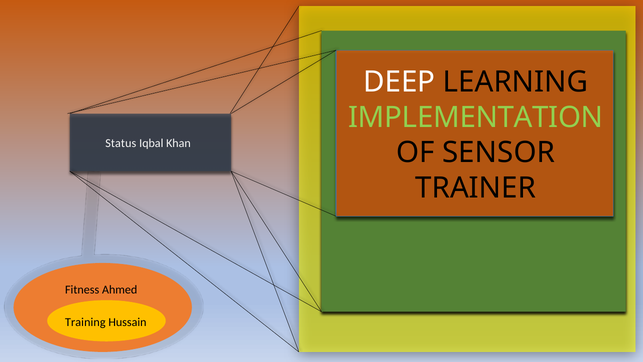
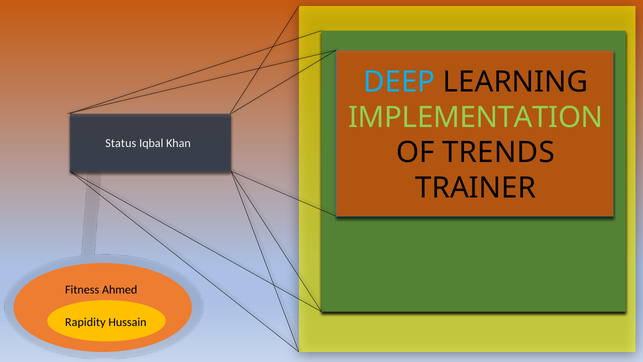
DEEP colour: white -> light blue
SENSOR: SENSOR -> TRENDS
Training: Training -> Rapidity
